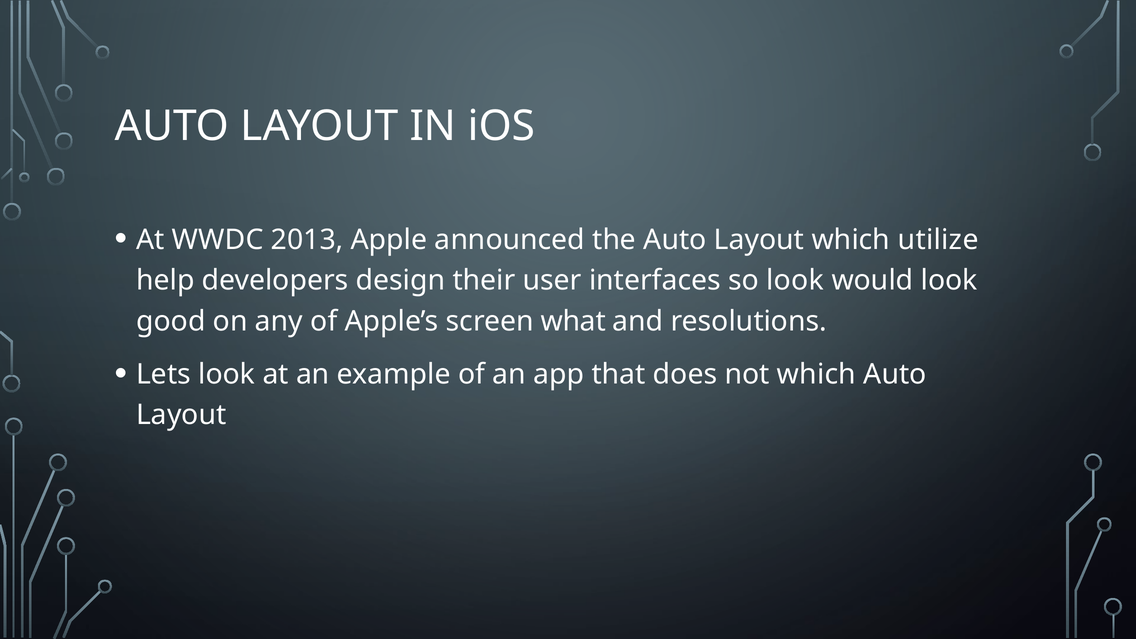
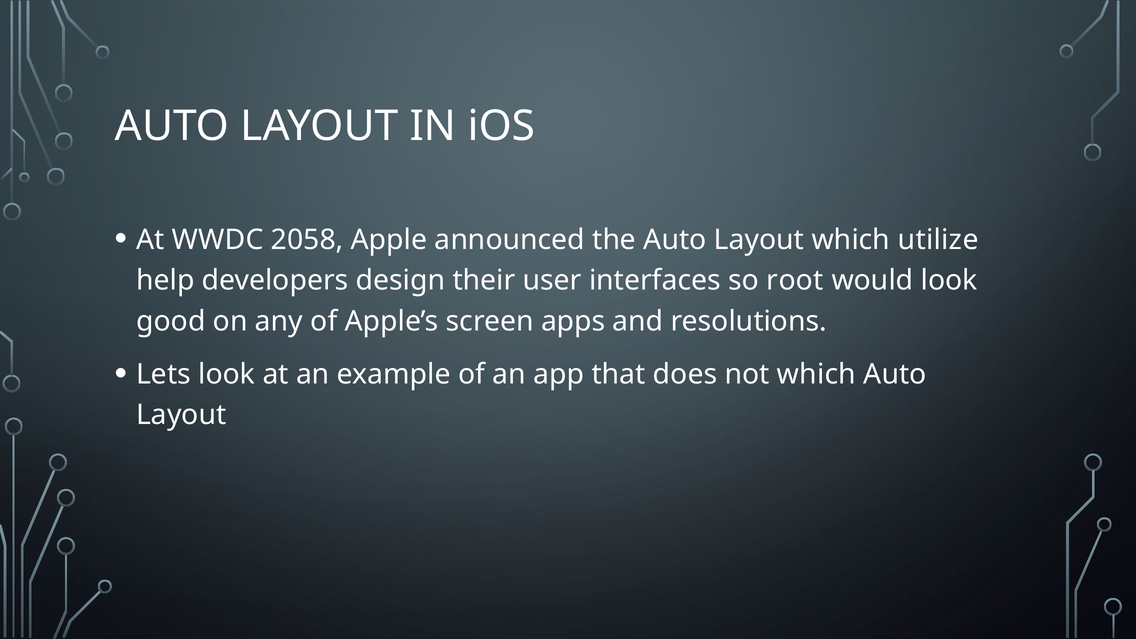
2013: 2013 -> 2058
so look: look -> root
what: what -> apps
